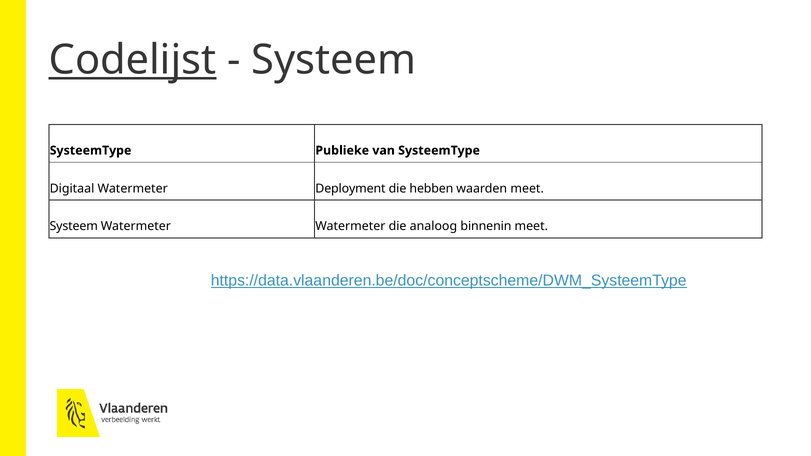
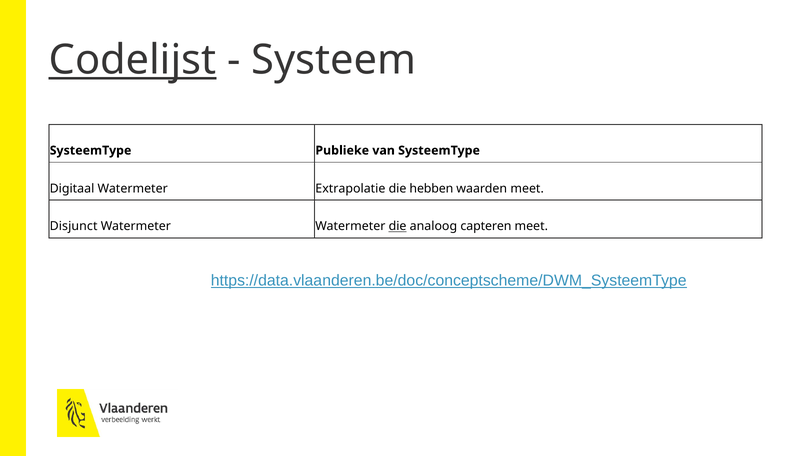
Deployment: Deployment -> Extrapolatie
Systeem at (74, 226): Systeem -> Disjunct
die at (398, 226) underline: none -> present
binnenin: binnenin -> capteren
